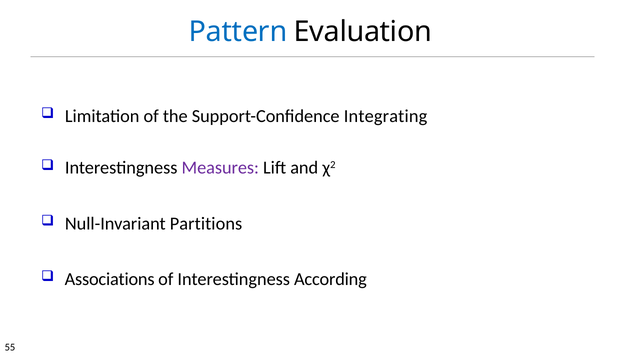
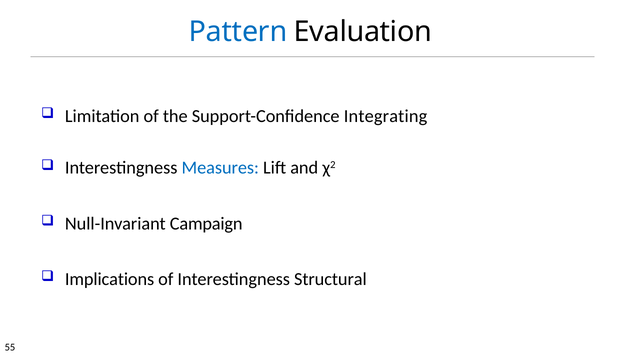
Measures colour: purple -> blue
Partitions: Partitions -> Campaign
Associations: Associations -> Implications
According: According -> Structural
